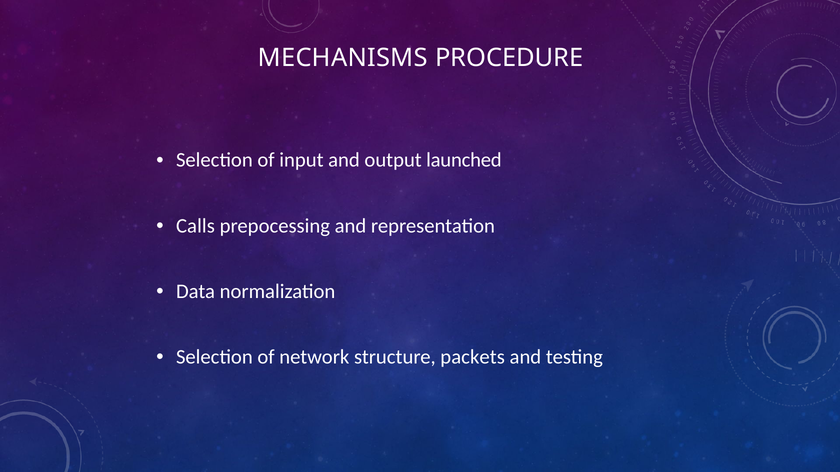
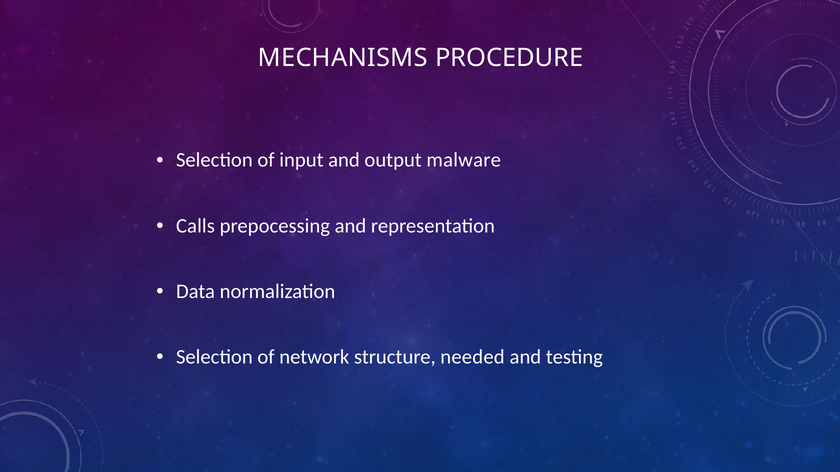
launched: launched -> malware
packets: packets -> needed
